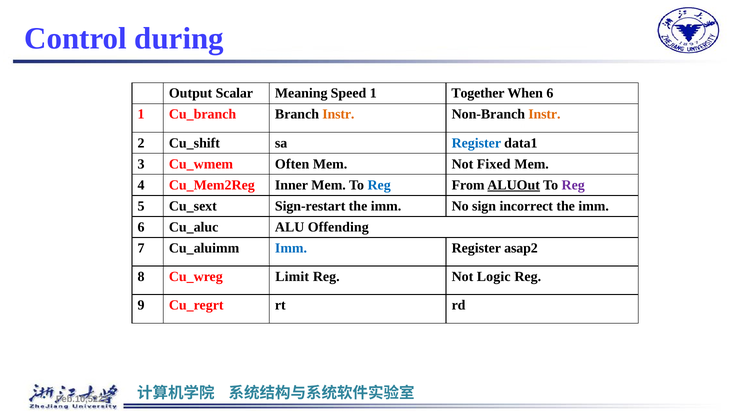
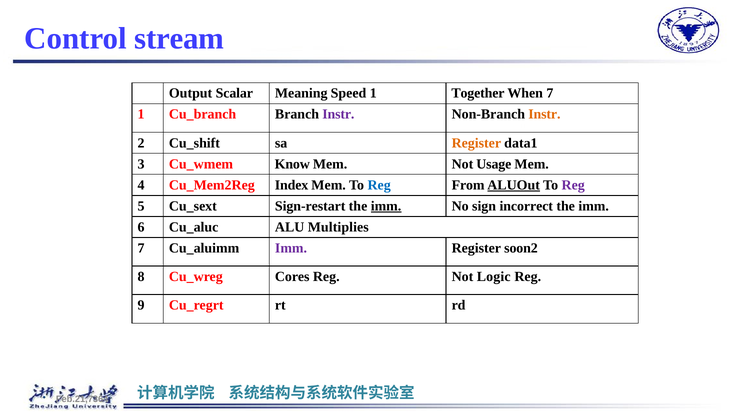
during: during -> stream
When 6: 6 -> 7
Instr at (338, 114) colour: orange -> purple
Register at (476, 143) colour: blue -> orange
Often: Often -> Know
Fixed: Fixed -> Usage
Inner: Inner -> Index
imm at (386, 206) underline: none -> present
Offending: Offending -> Multiplies
Imm at (291, 248) colour: blue -> purple
asap2: asap2 -> soon2
Limit: Limit -> Cores
Feb.10,5222: Feb.10,5222 -> Feb.21,7364
